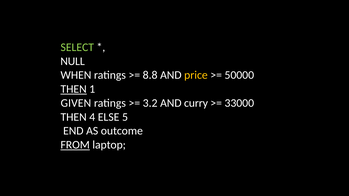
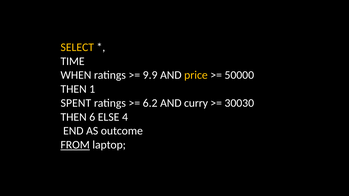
SELECT colour: light green -> yellow
NULL: NULL -> TIME
8.8: 8.8 -> 9.9
THEN at (74, 89) underline: present -> none
GIVEN: GIVEN -> SPENT
3.2: 3.2 -> 6.2
33000: 33000 -> 30030
4: 4 -> 6
5: 5 -> 4
